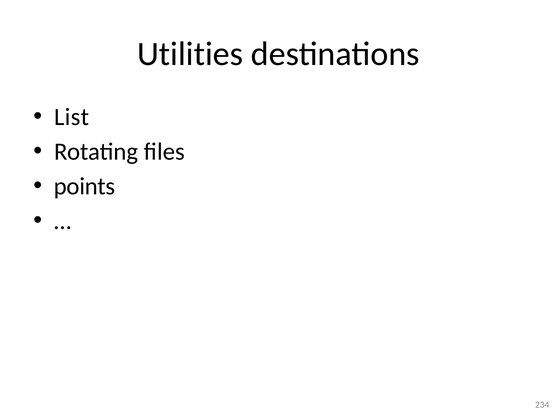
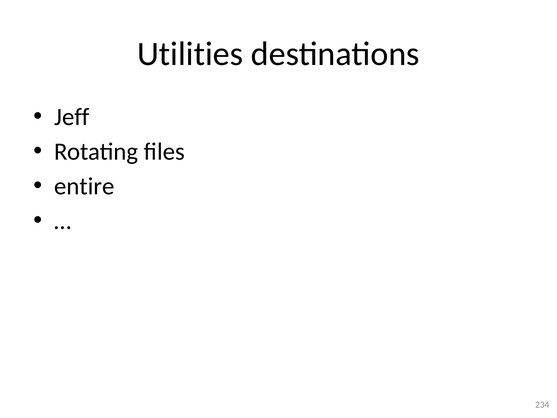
List: List -> Jeff
points: points -> entire
